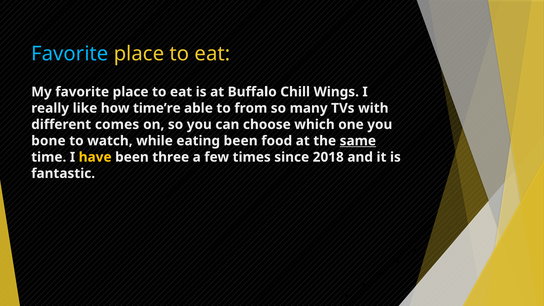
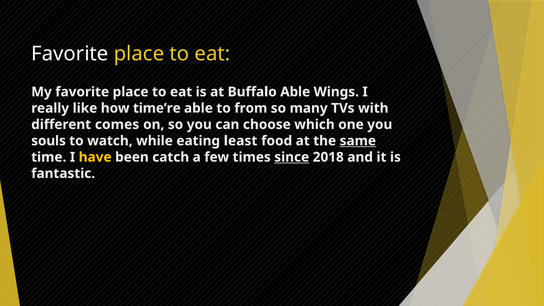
Favorite at (70, 54) colour: light blue -> white
Buffalo Chill: Chill -> Able
bone: bone -> souls
eating been: been -> least
three: three -> catch
since underline: none -> present
